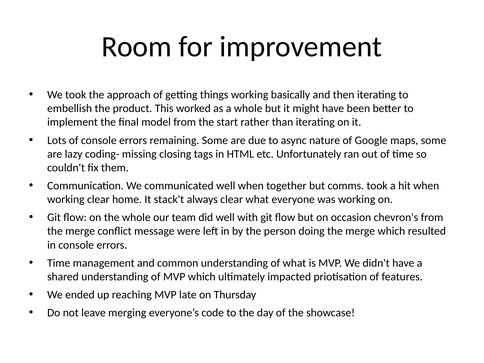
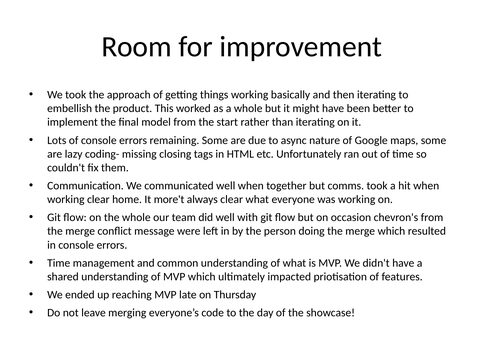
stack't: stack't -> more't
